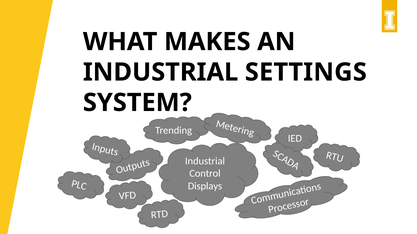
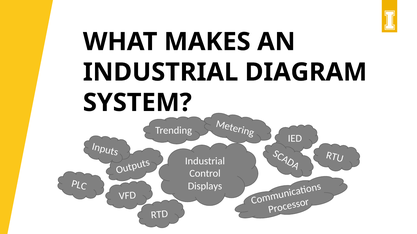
SETTINGS: SETTINGS -> DIAGRAM
